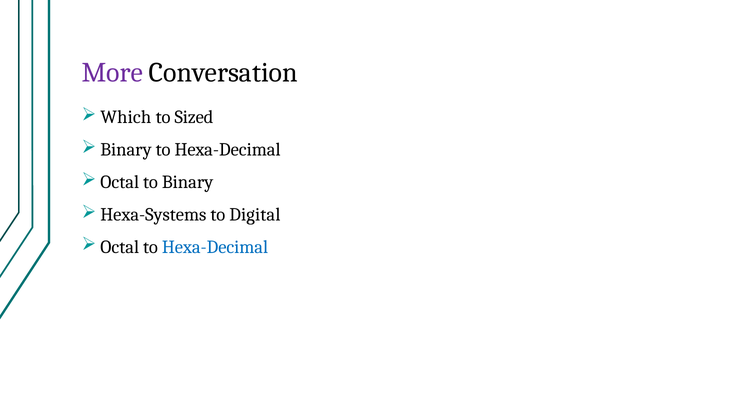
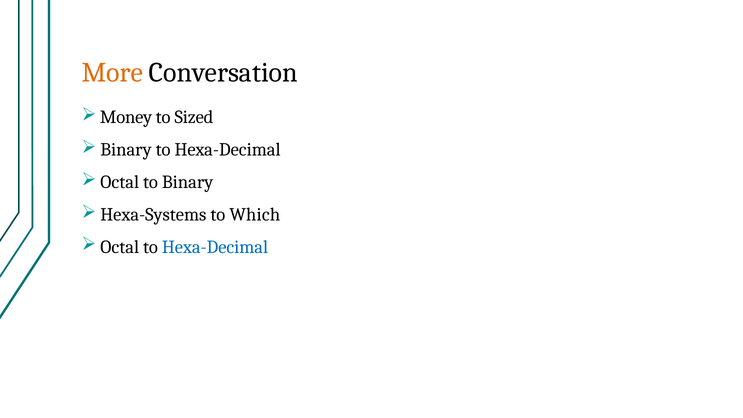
More colour: purple -> orange
Which: Which -> Money
Digital: Digital -> Which
